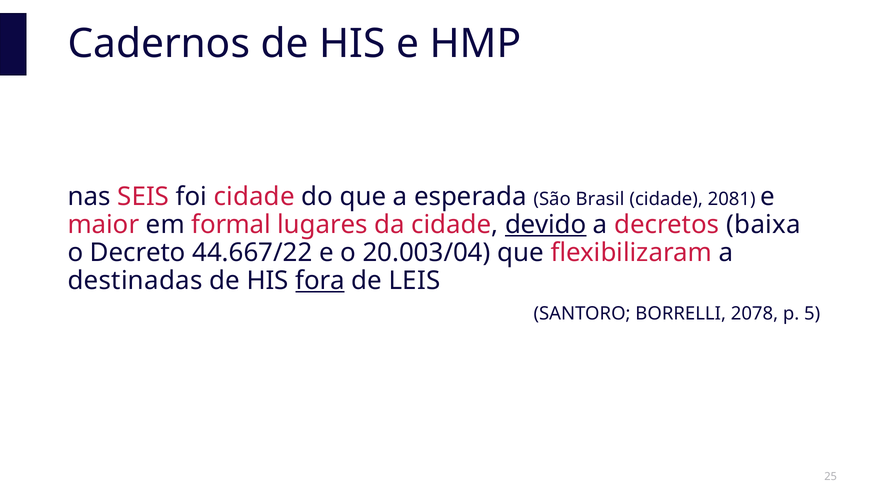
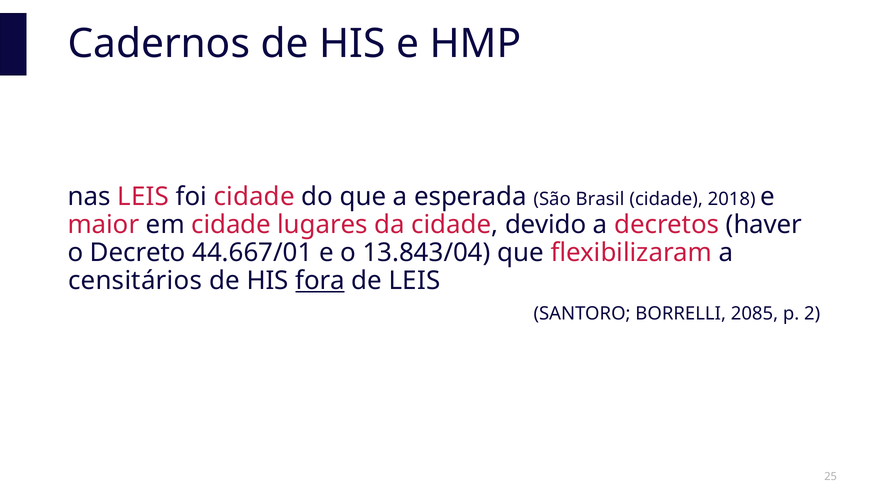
nas SEIS: SEIS -> LEIS
2081: 2081 -> 2018
em formal: formal -> cidade
devido underline: present -> none
baixa: baixa -> haver
44.667/22: 44.667/22 -> 44.667/01
20.003/04: 20.003/04 -> 13.843/04
destinadas: destinadas -> censitários
2078: 2078 -> 2085
5: 5 -> 2
